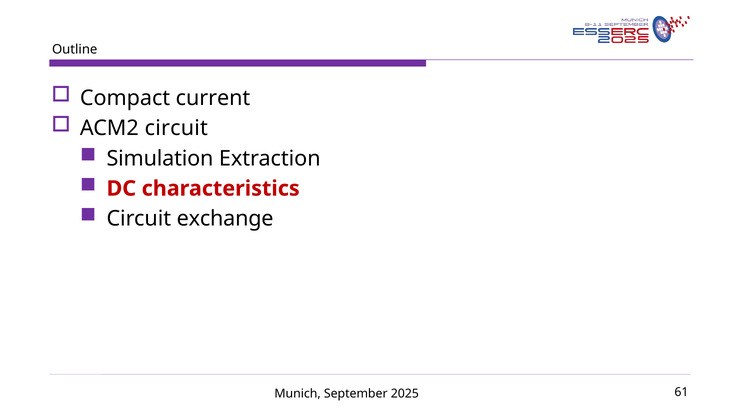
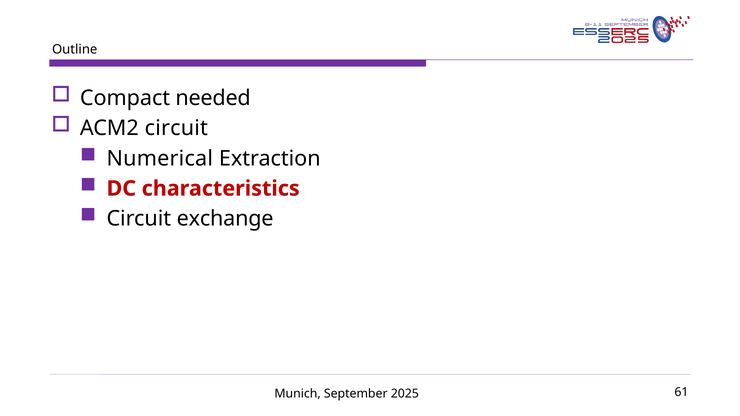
current: current -> needed
Simulation: Simulation -> Numerical
